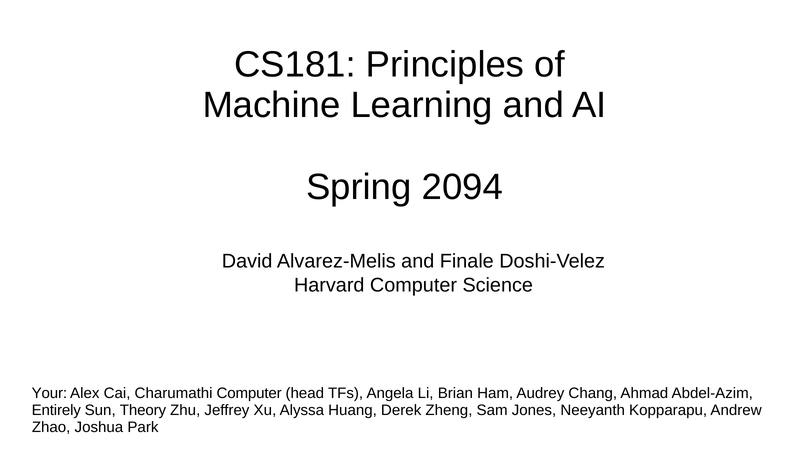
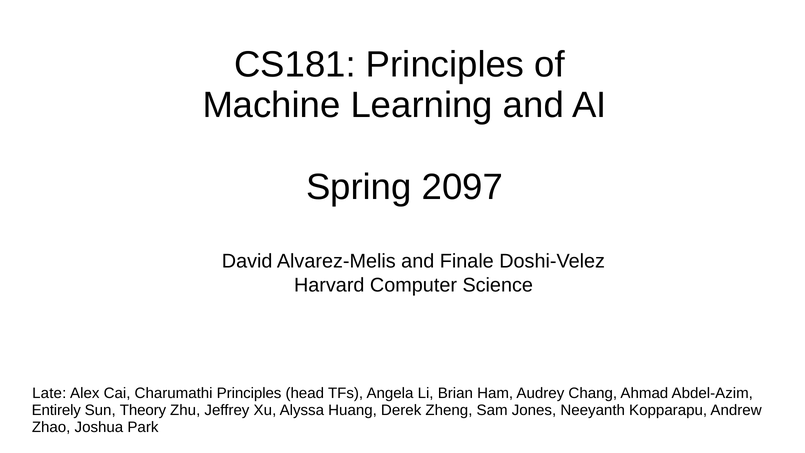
2094: 2094 -> 2097
Your: Your -> Late
Charumathi Computer: Computer -> Principles
